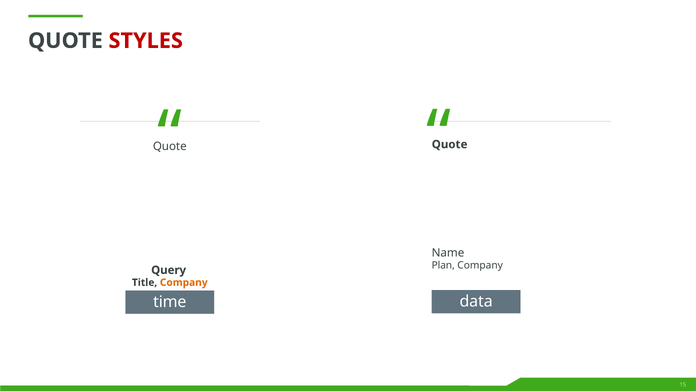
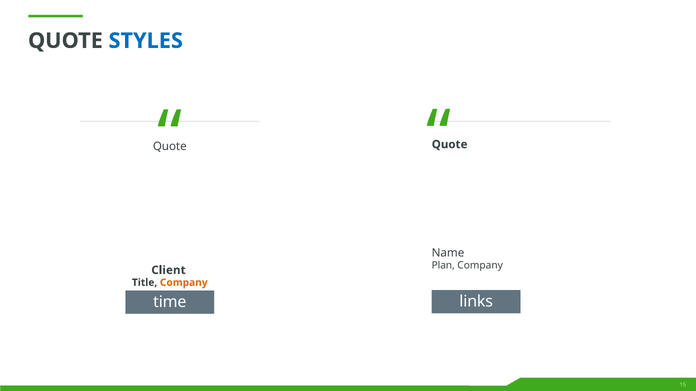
STYLES colour: red -> blue
Query: Query -> Client
data: data -> links
